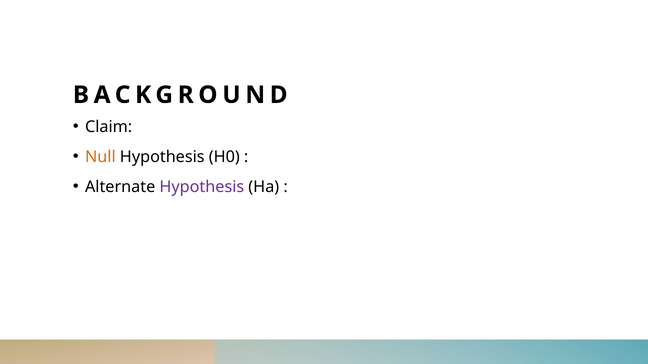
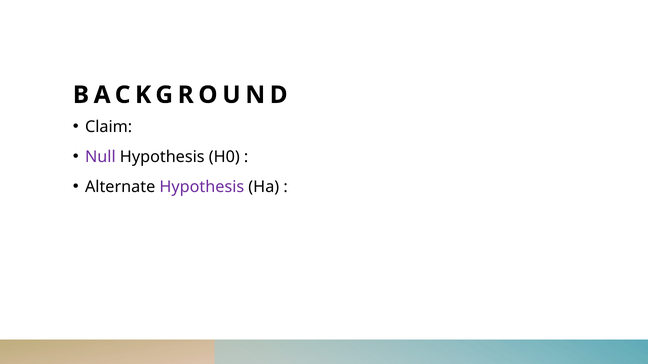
Null colour: orange -> purple
